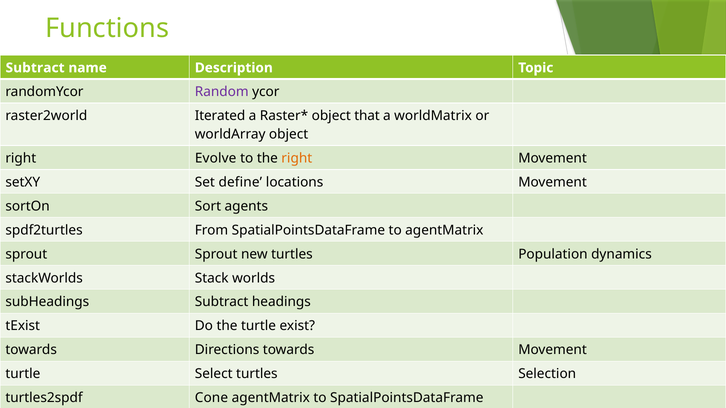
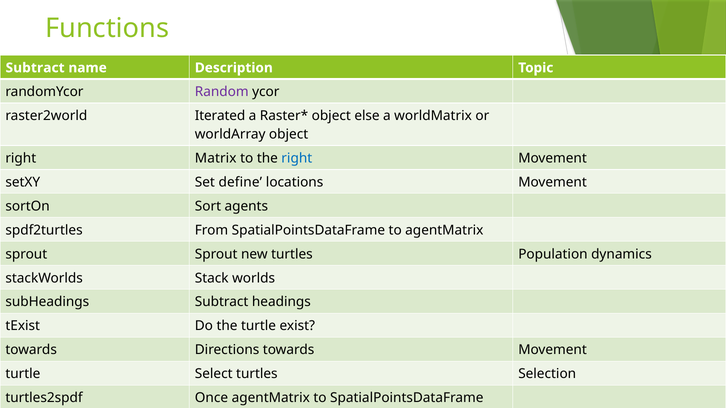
that: that -> else
Evolve: Evolve -> Matrix
right at (297, 158) colour: orange -> blue
Cone: Cone -> Once
